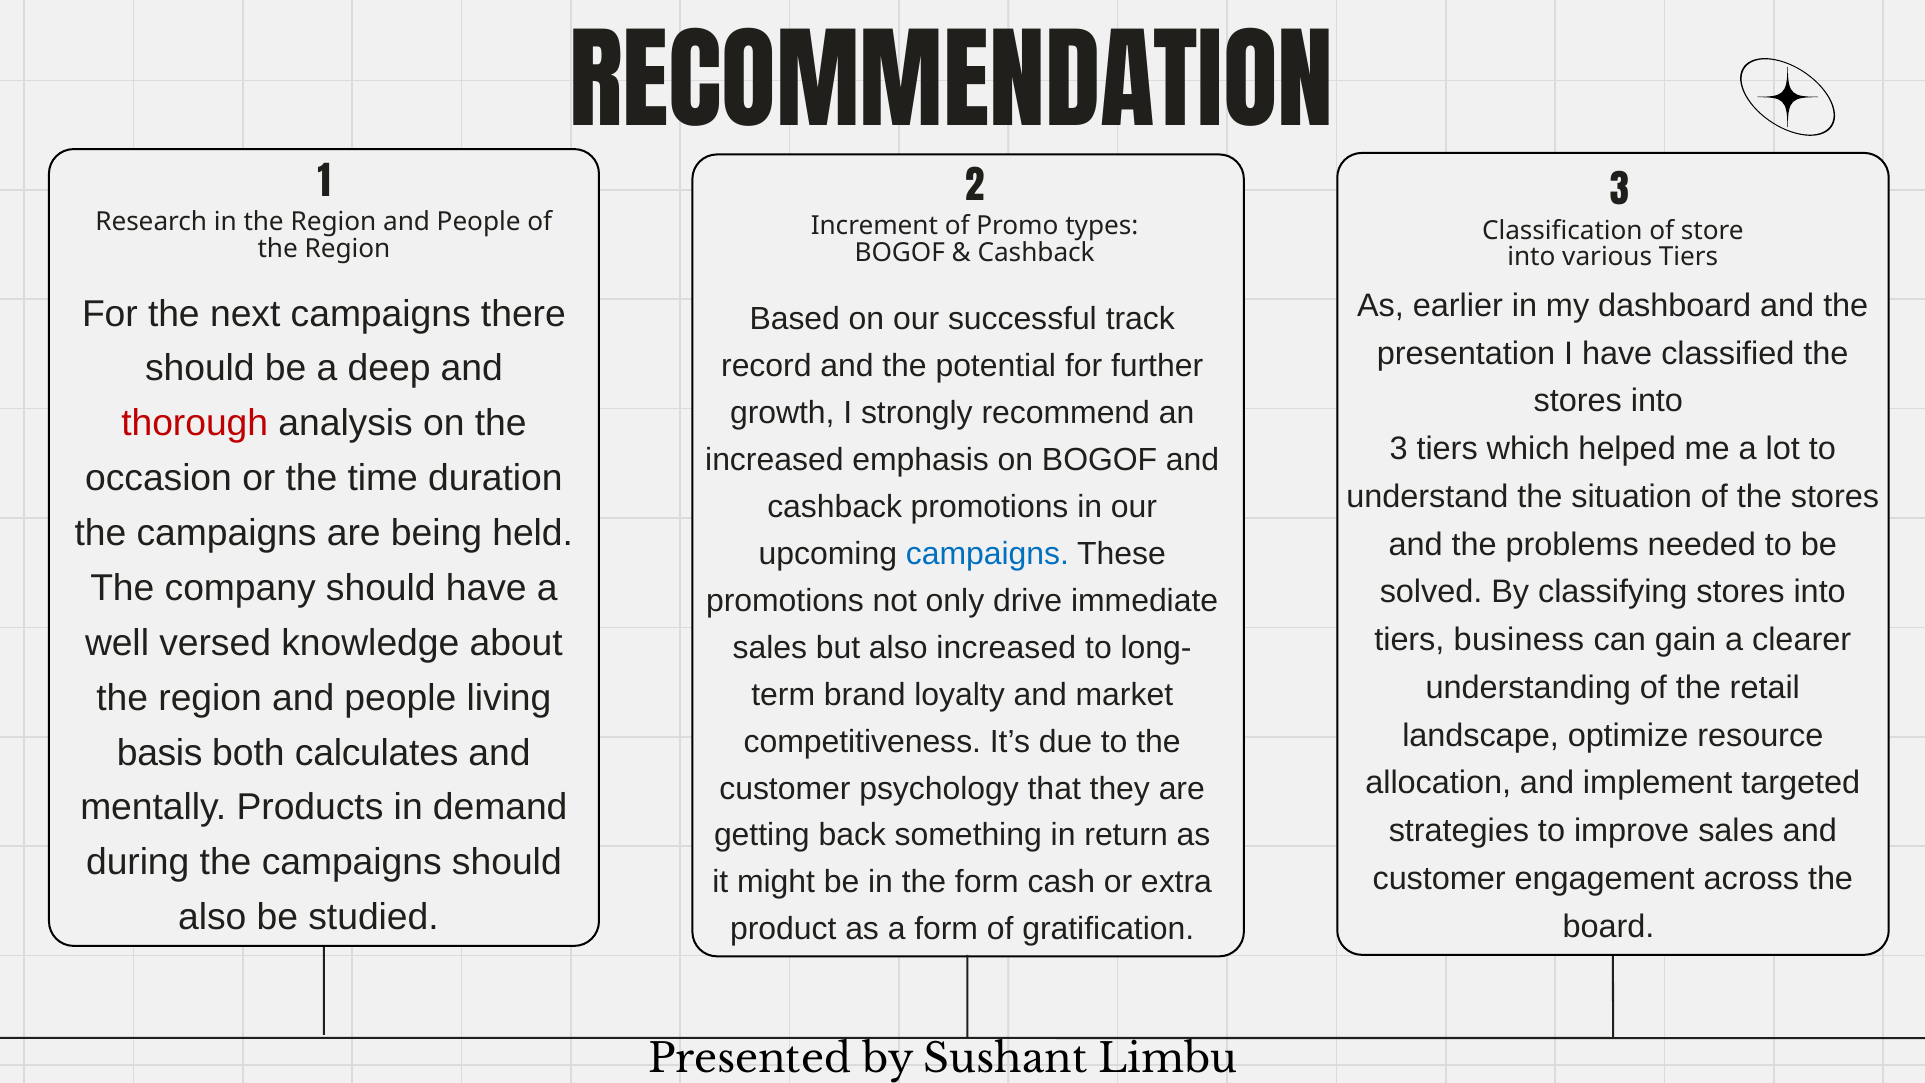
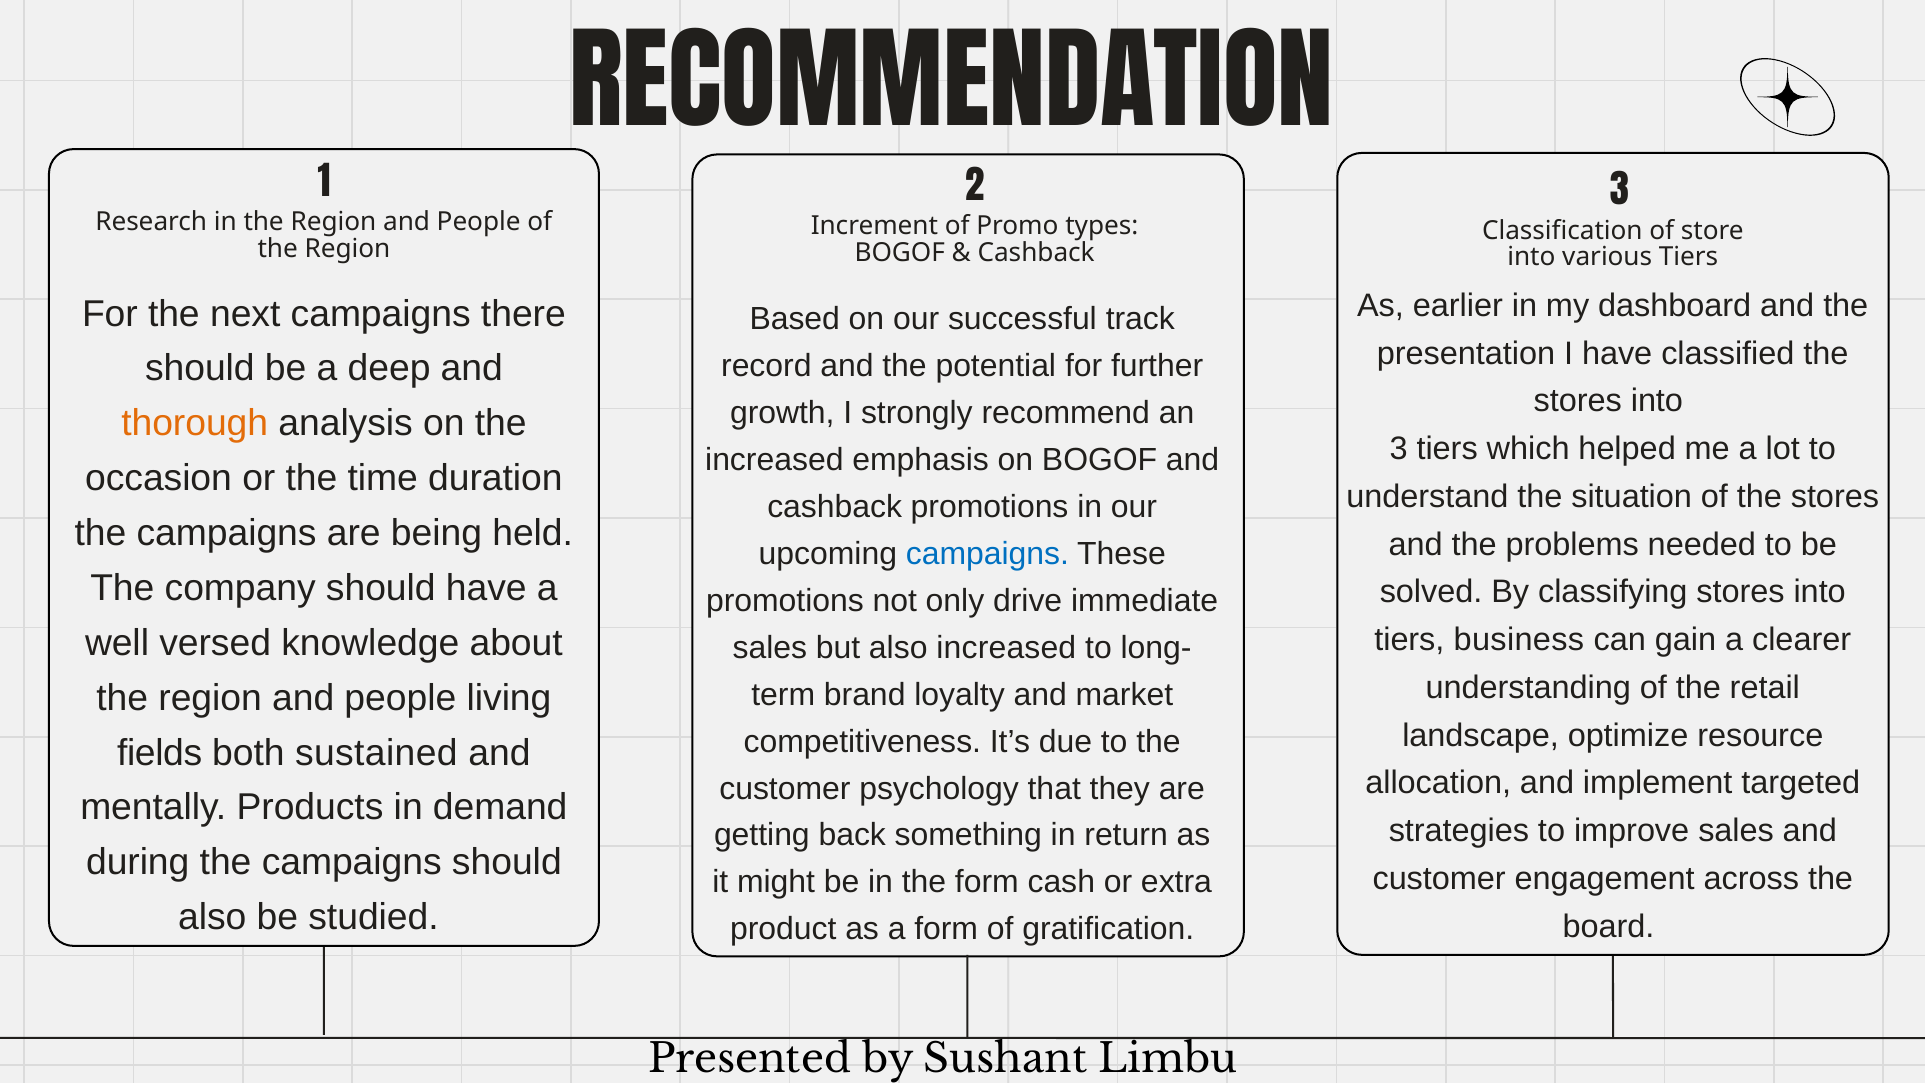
thorough colour: red -> orange
basis: basis -> fields
calculates: calculates -> sustained
